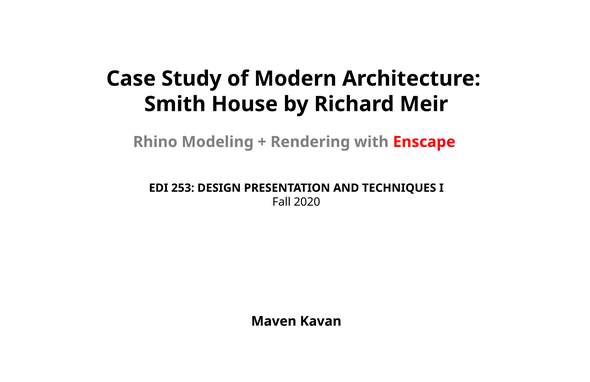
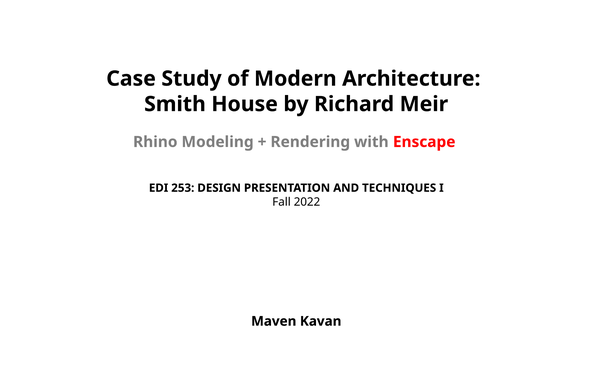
2020: 2020 -> 2022
